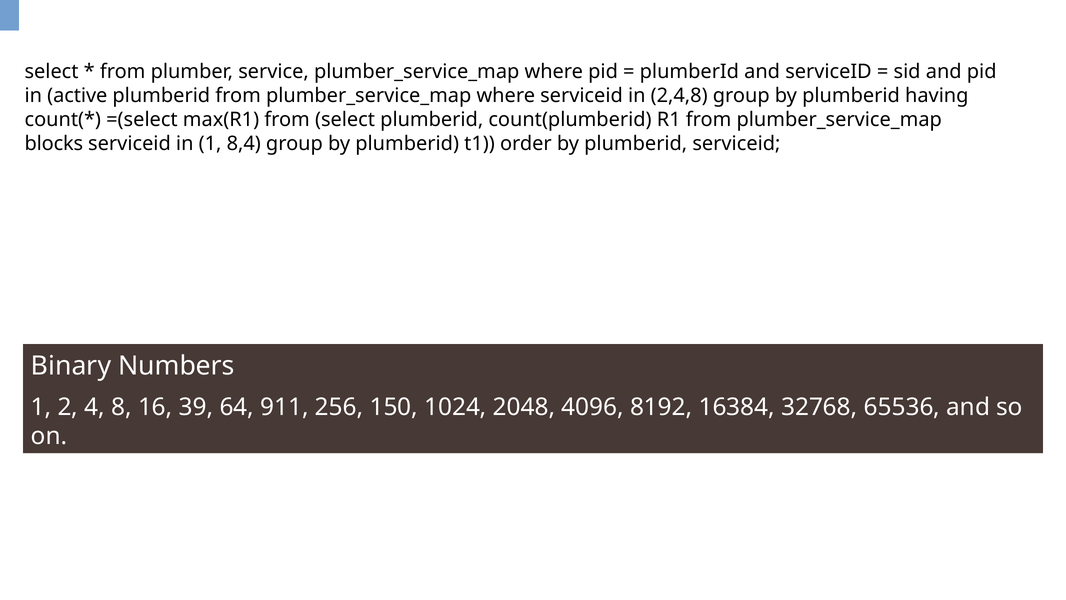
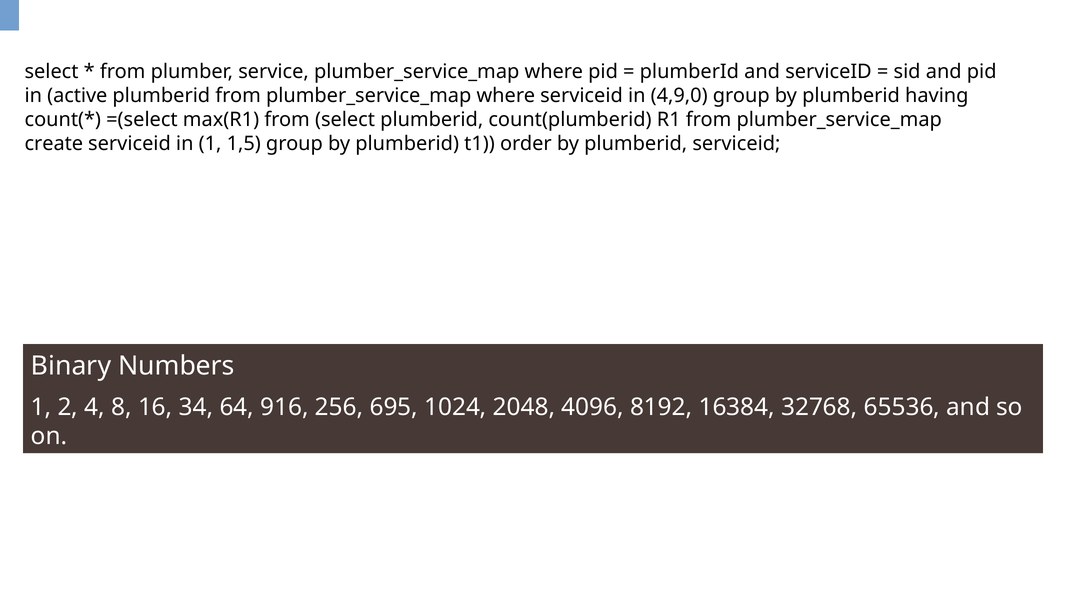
2,4,8: 2,4,8 -> 4,9,0
blocks: blocks -> create
8,4: 8,4 -> 1,5
39: 39 -> 34
911: 911 -> 916
150: 150 -> 695
